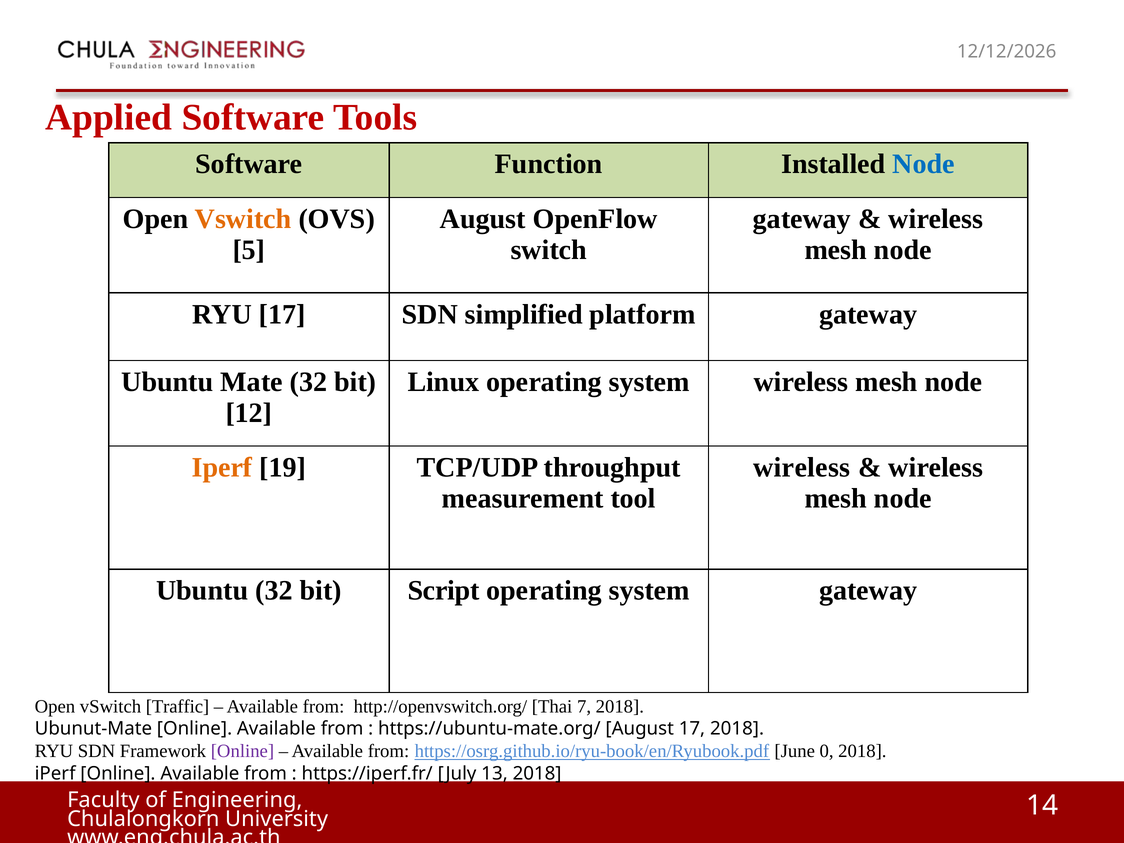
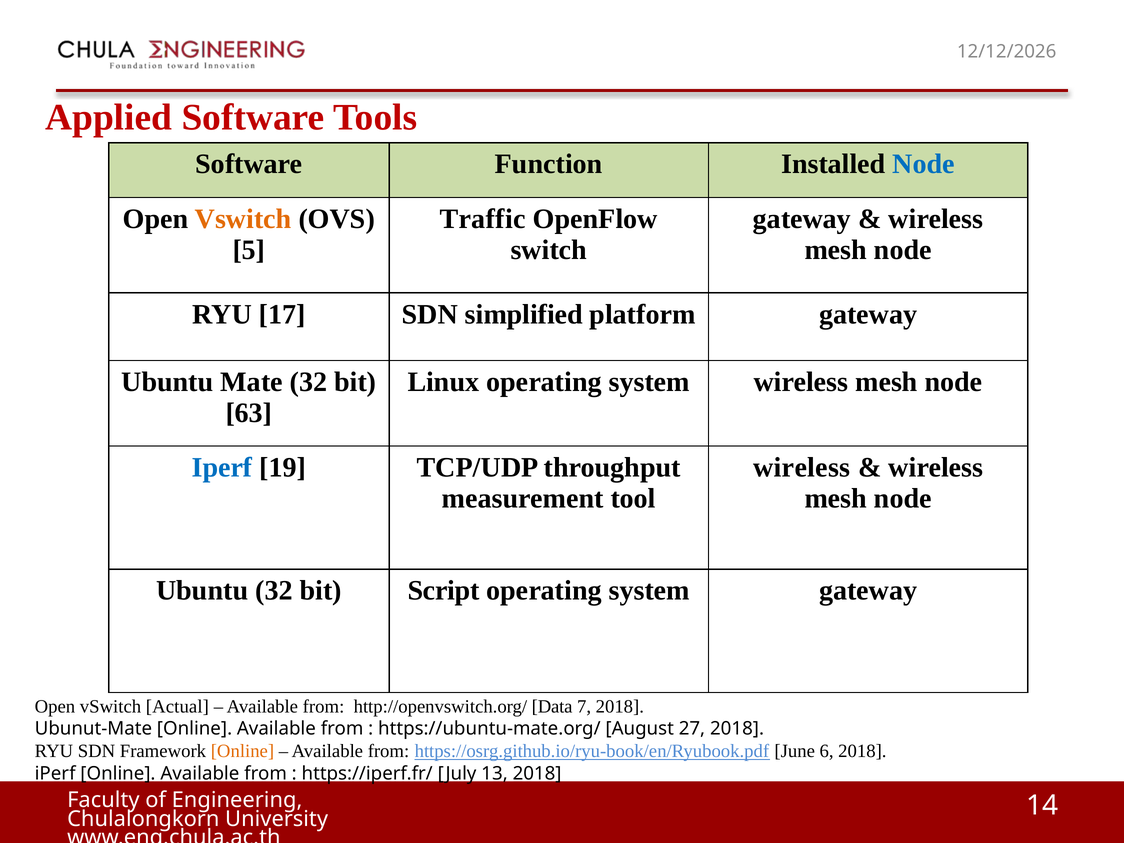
August at (483, 219): August -> Traffic
12: 12 -> 63
Iperf at (222, 467) colour: orange -> blue
Traffic: Traffic -> Actual
Thai: Thai -> Data
August 17: 17 -> 27
Online at (242, 751) colour: purple -> orange
0: 0 -> 6
